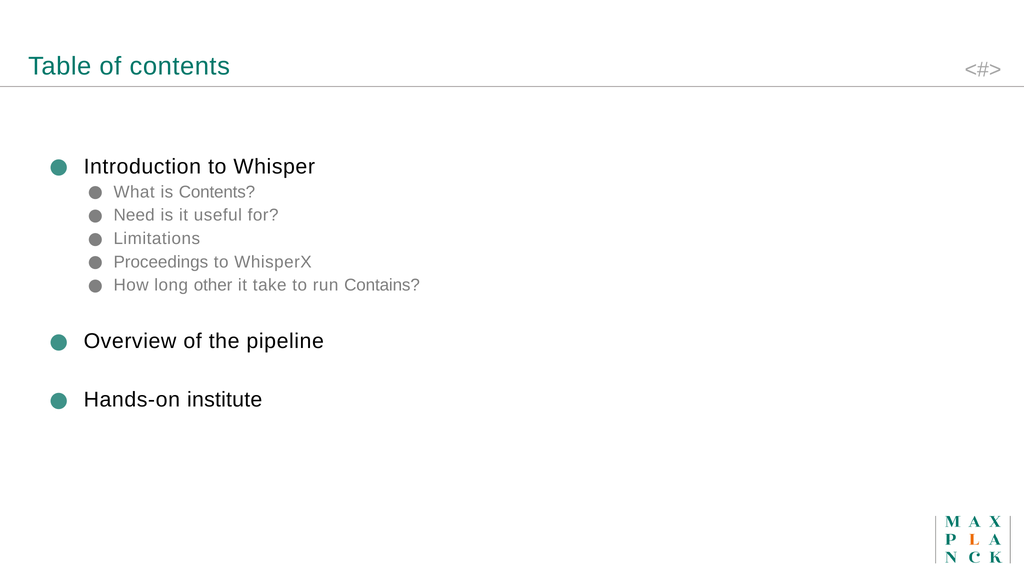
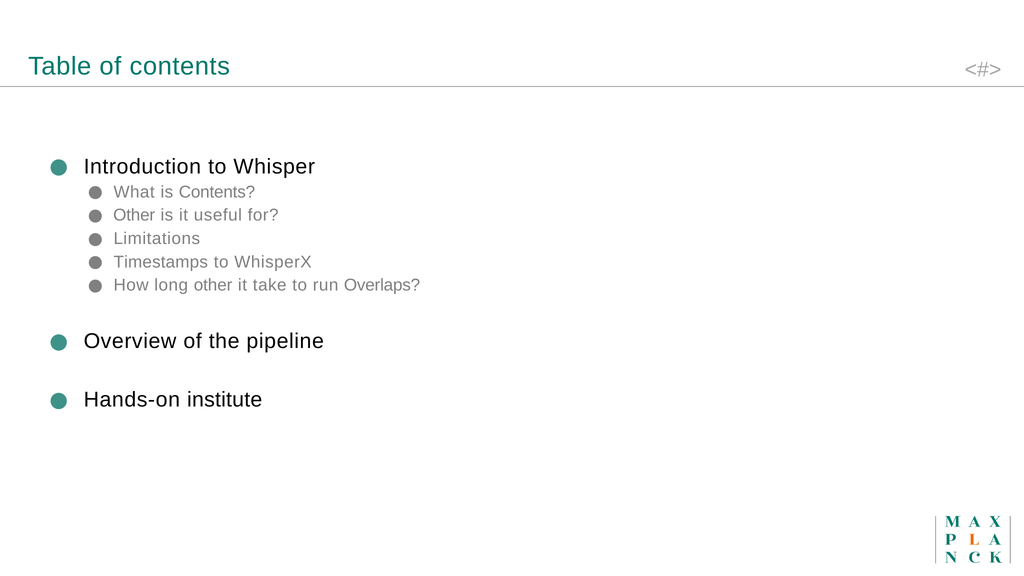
Need at (134, 215): Need -> Other
Proceedings: Proceedings -> Timestamps
Contains: Contains -> Overlaps
